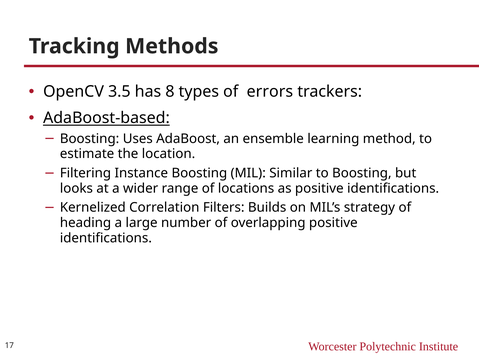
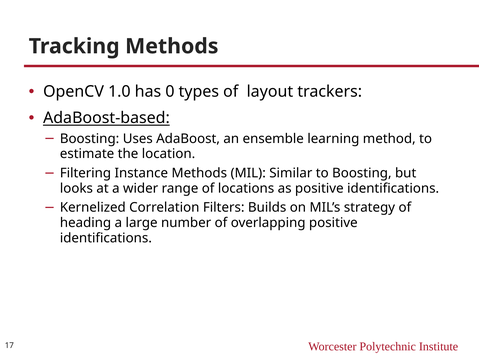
3.5: 3.5 -> 1.0
8: 8 -> 0
errors: errors -> layout
Instance Boosting: Boosting -> Methods
